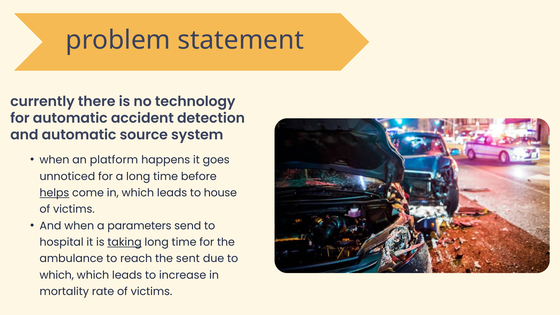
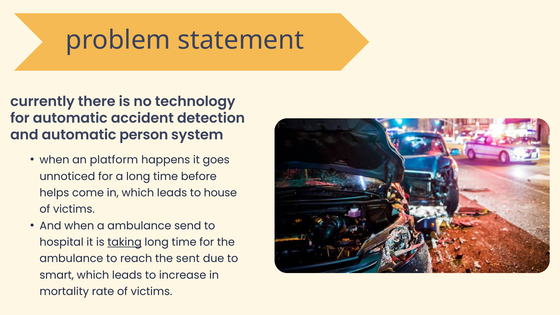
source: source -> person
helps underline: present -> none
a parameters: parameters -> ambulance
which at (57, 275): which -> smart
